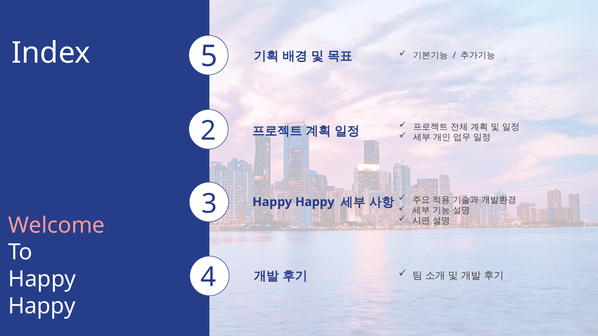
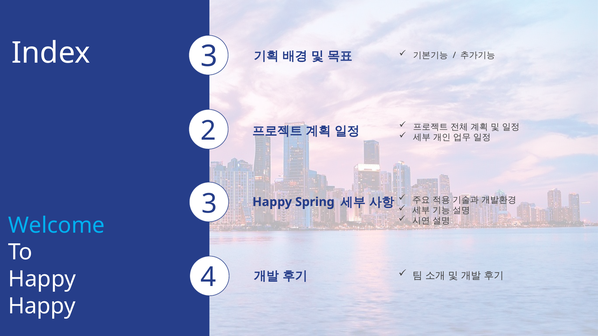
Index 5: 5 -> 3
Happy at (315, 202): Happy -> Spring
Welcome colour: pink -> light blue
